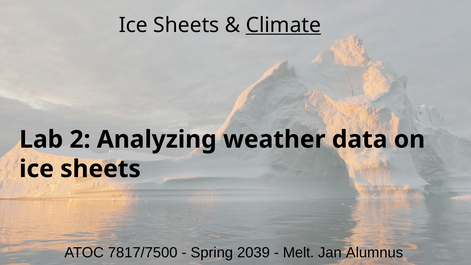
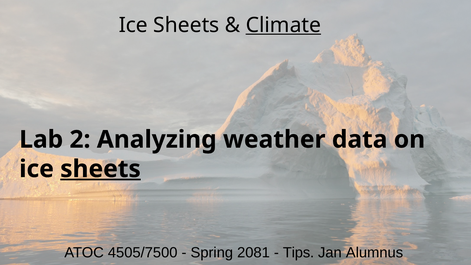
sheets at (101, 169) underline: none -> present
7817/7500: 7817/7500 -> 4505/7500
2039: 2039 -> 2081
Melt: Melt -> Tips
